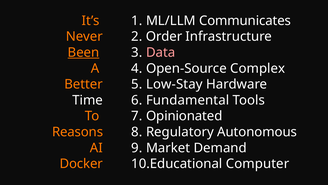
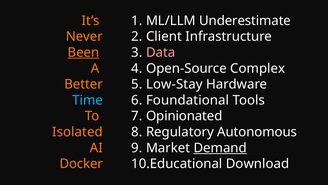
Communicates: Communicates -> Underestimate
Order: Order -> Client
Time colour: white -> light blue
Fundamental: Fundamental -> Foundational
Reasons: Reasons -> Isolated
Demand underline: none -> present
Computer: Computer -> Download
